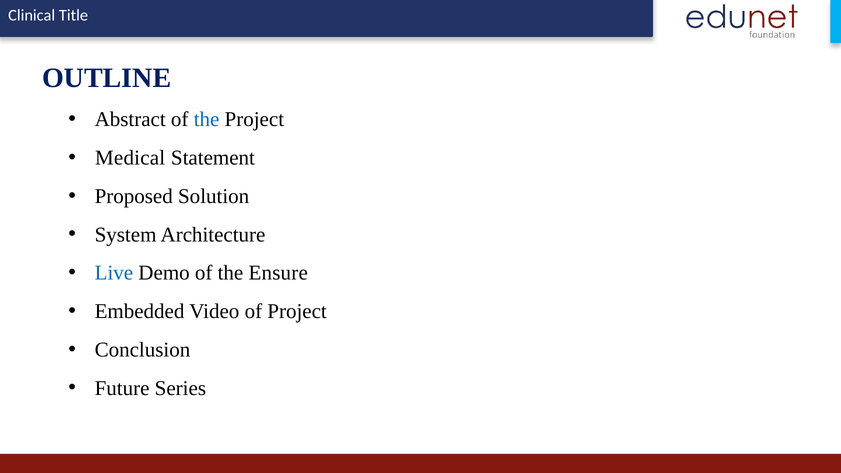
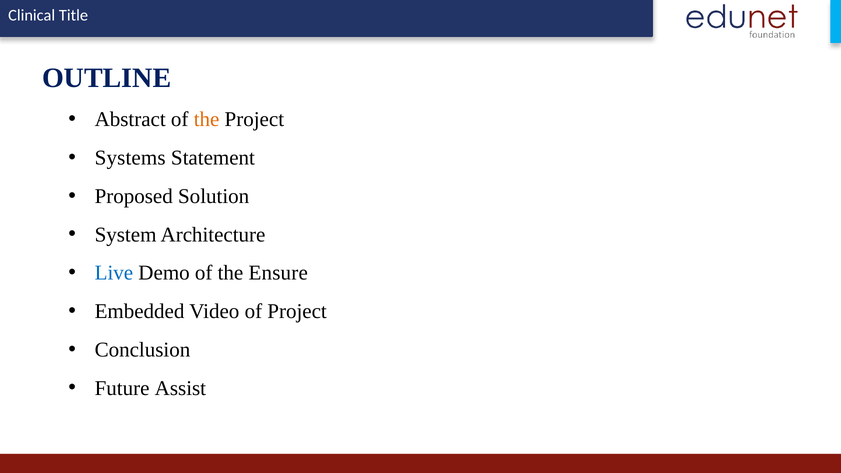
the at (207, 120) colour: blue -> orange
Medical: Medical -> Systems
Series: Series -> Assist
